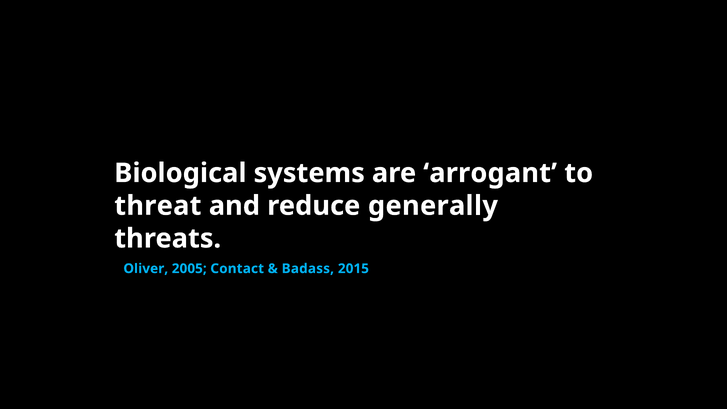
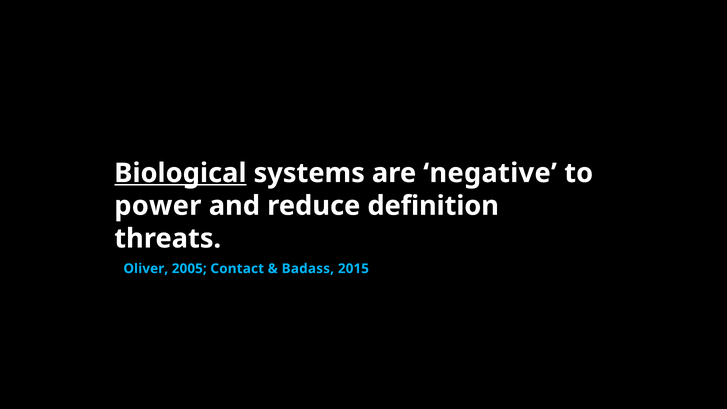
Biological underline: none -> present
arrogant: arrogant -> negative
threat: threat -> power
generally: generally -> definition
